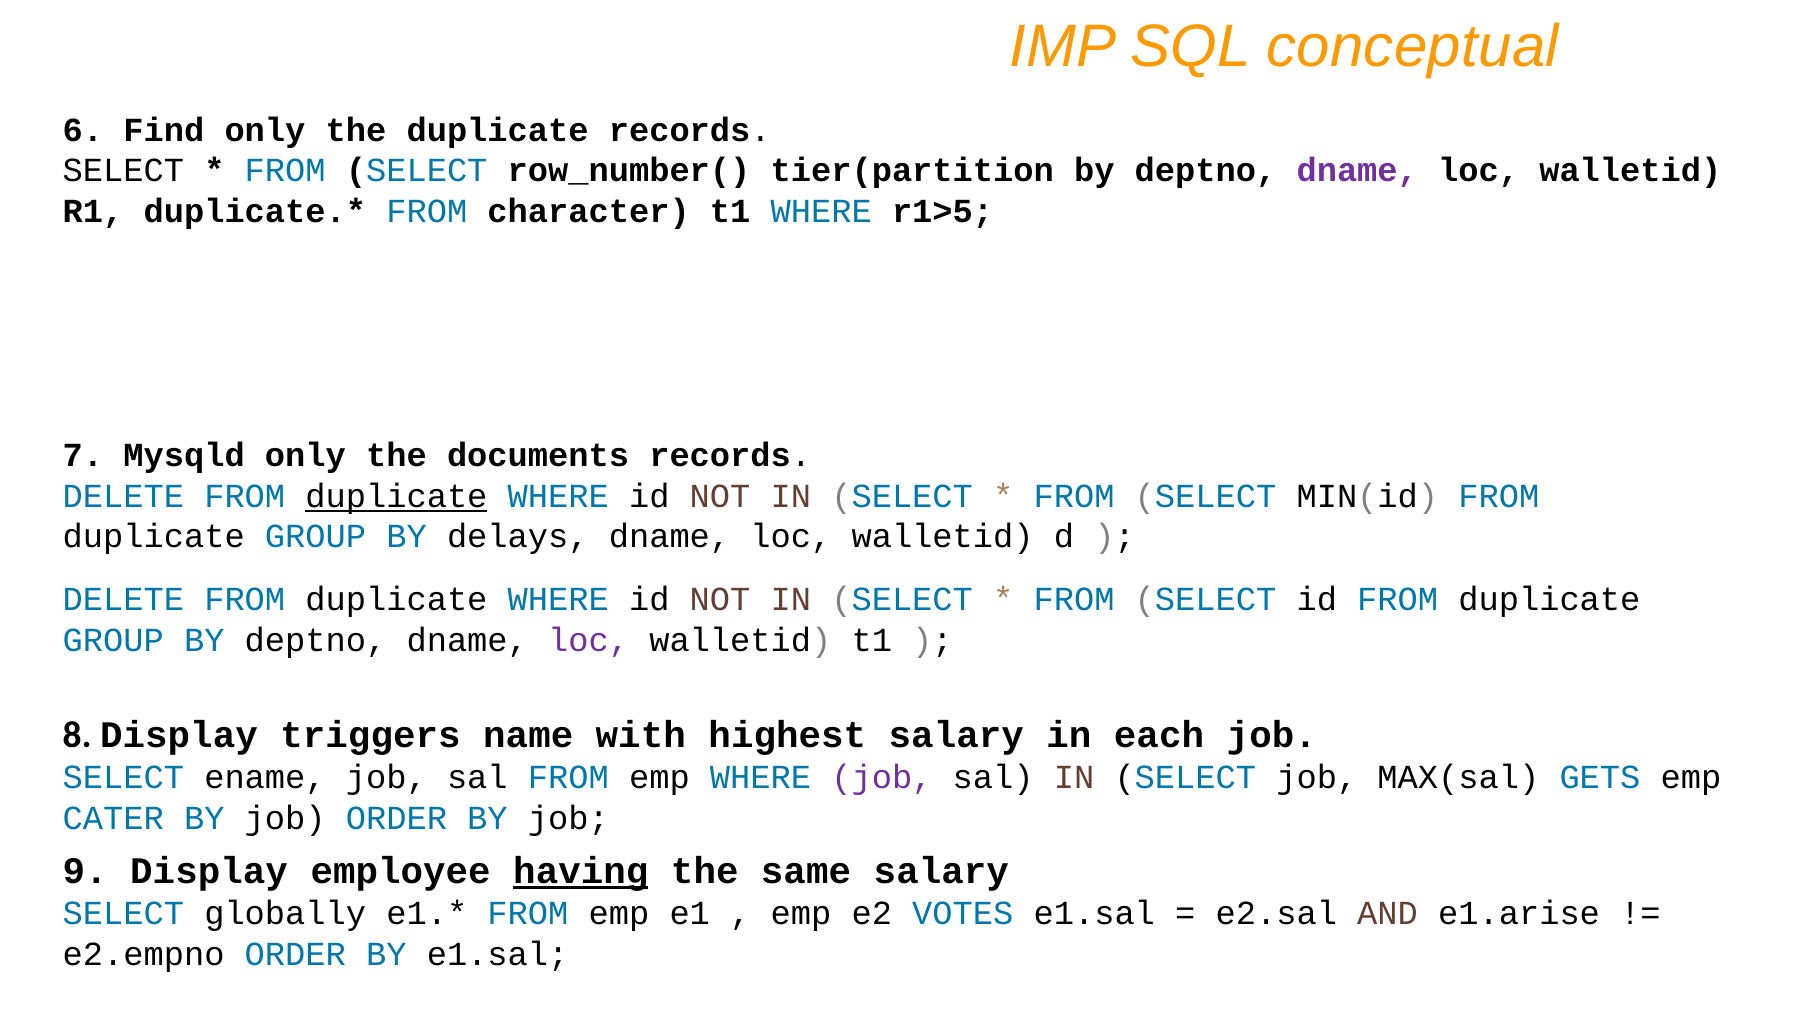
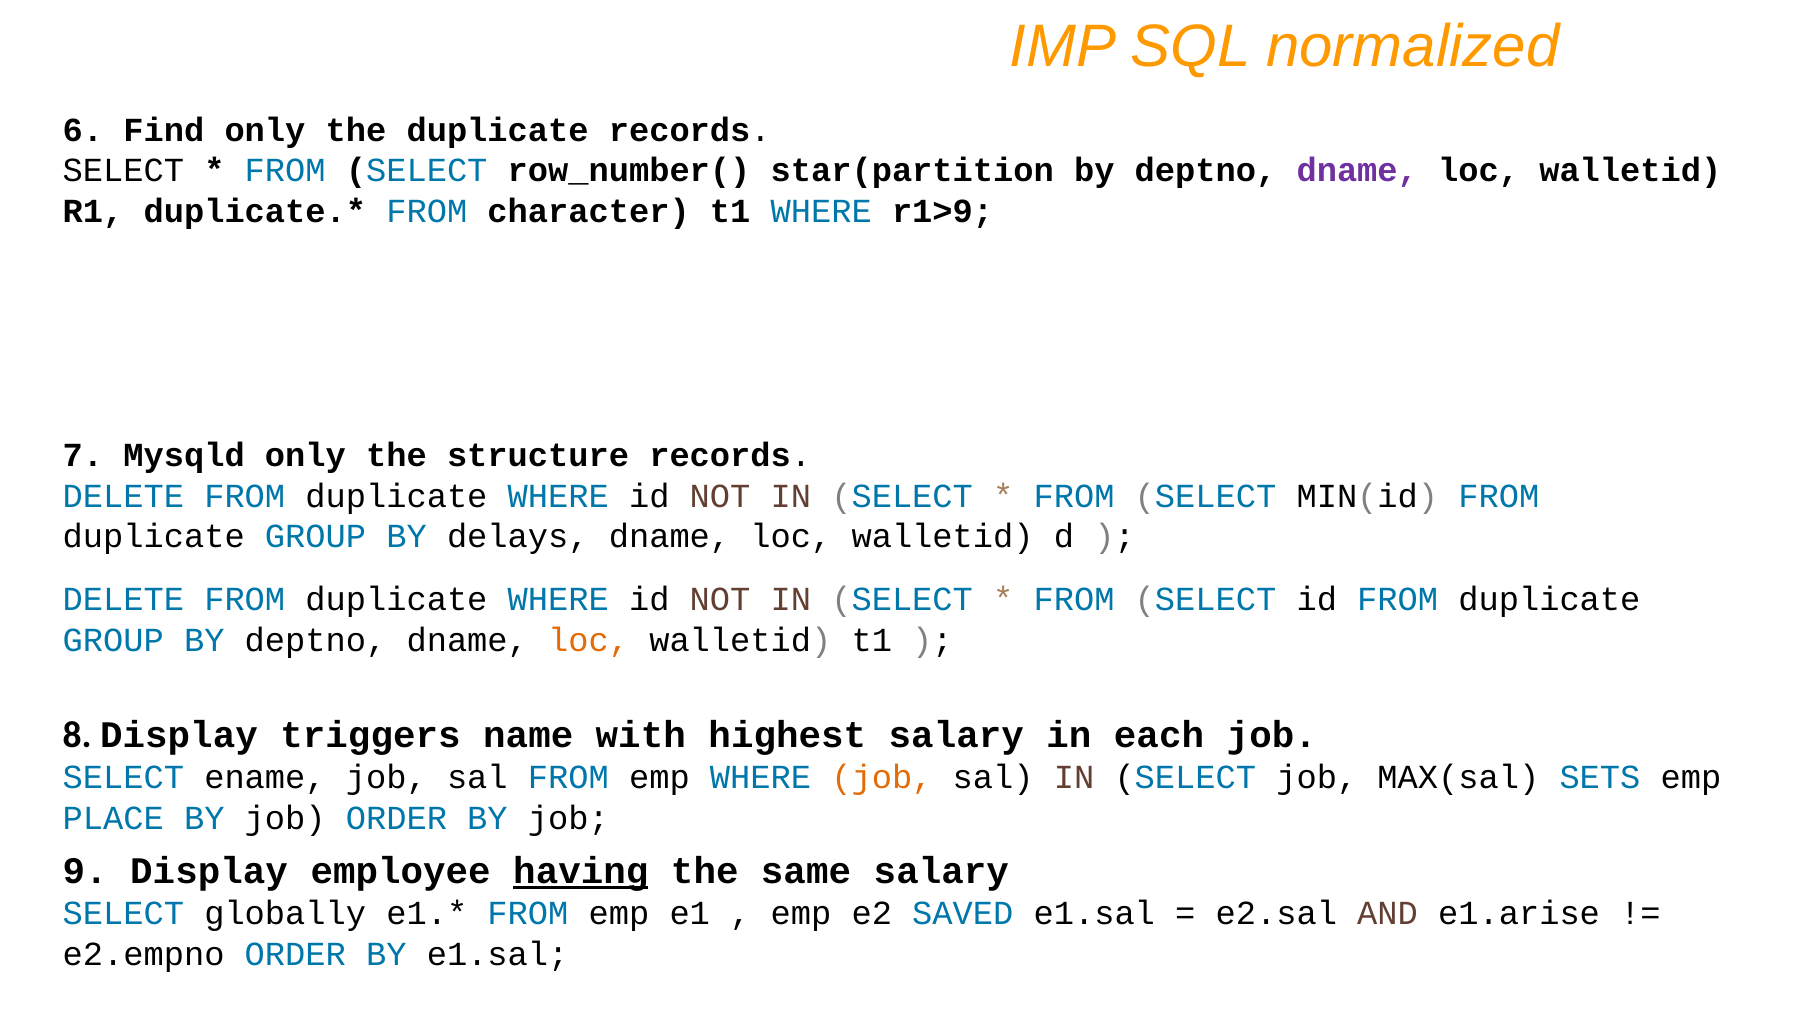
conceptual: conceptual -> normalized
tier(partition: tier(partition -> star(partition
r1>5: r1>5 -> r1>9
documents: documents -> structure
duplicate at (396, 496) underline: present -> none
loc at (589, 640) colour: purple -> orange
job at (882, 778) colour: purple -> orange
GETS: GETS -> SETS
CATER: CATER -> PLACE
VOTES: VOTES -> SAVED
